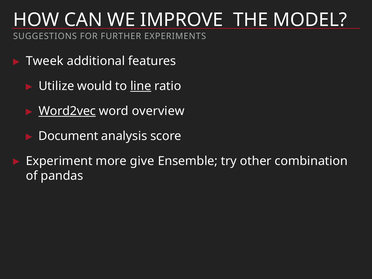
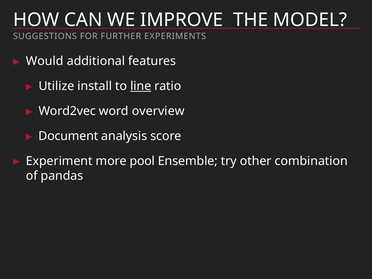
Tweek: Tweek -> Would
would: would -> install
Word2vec underline: present -> none
give: give -> pool
